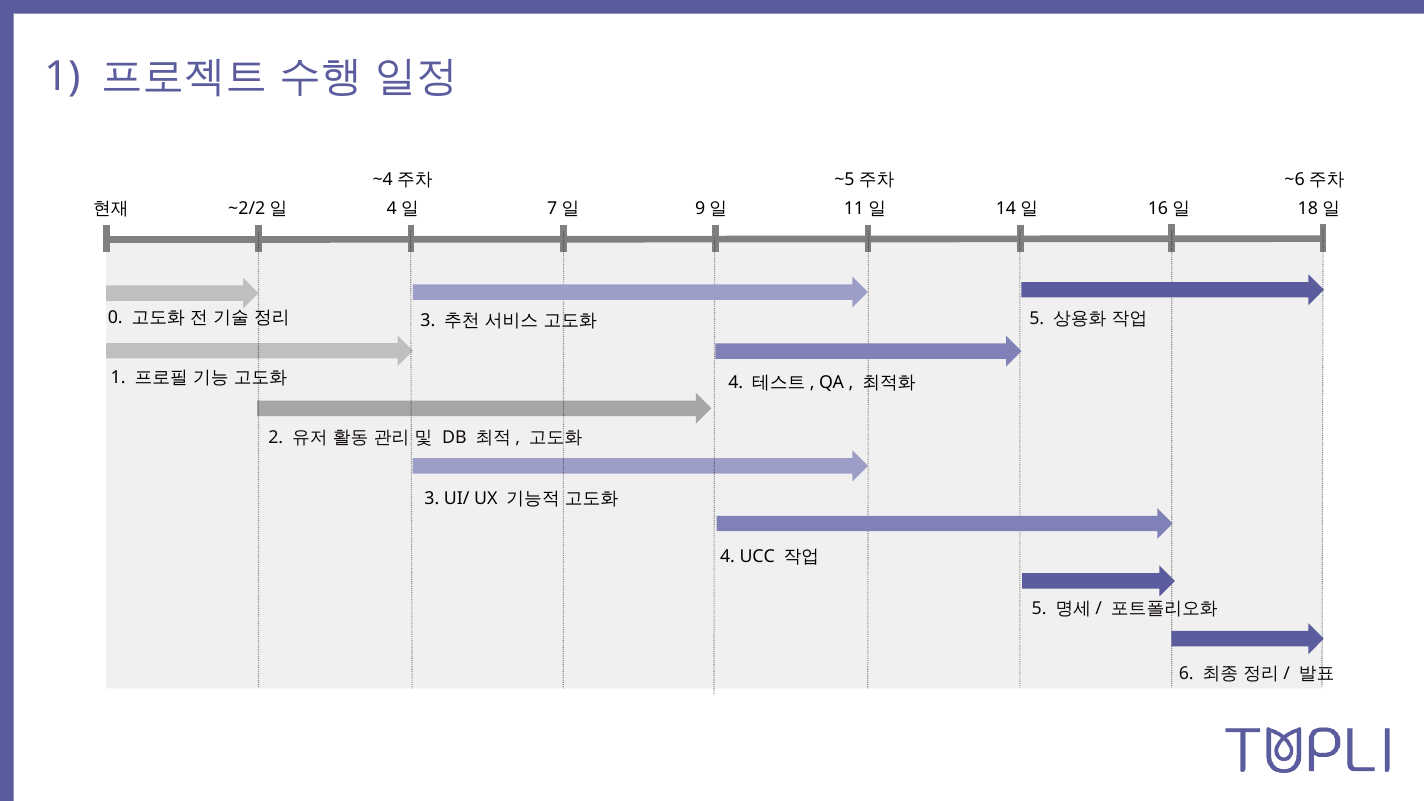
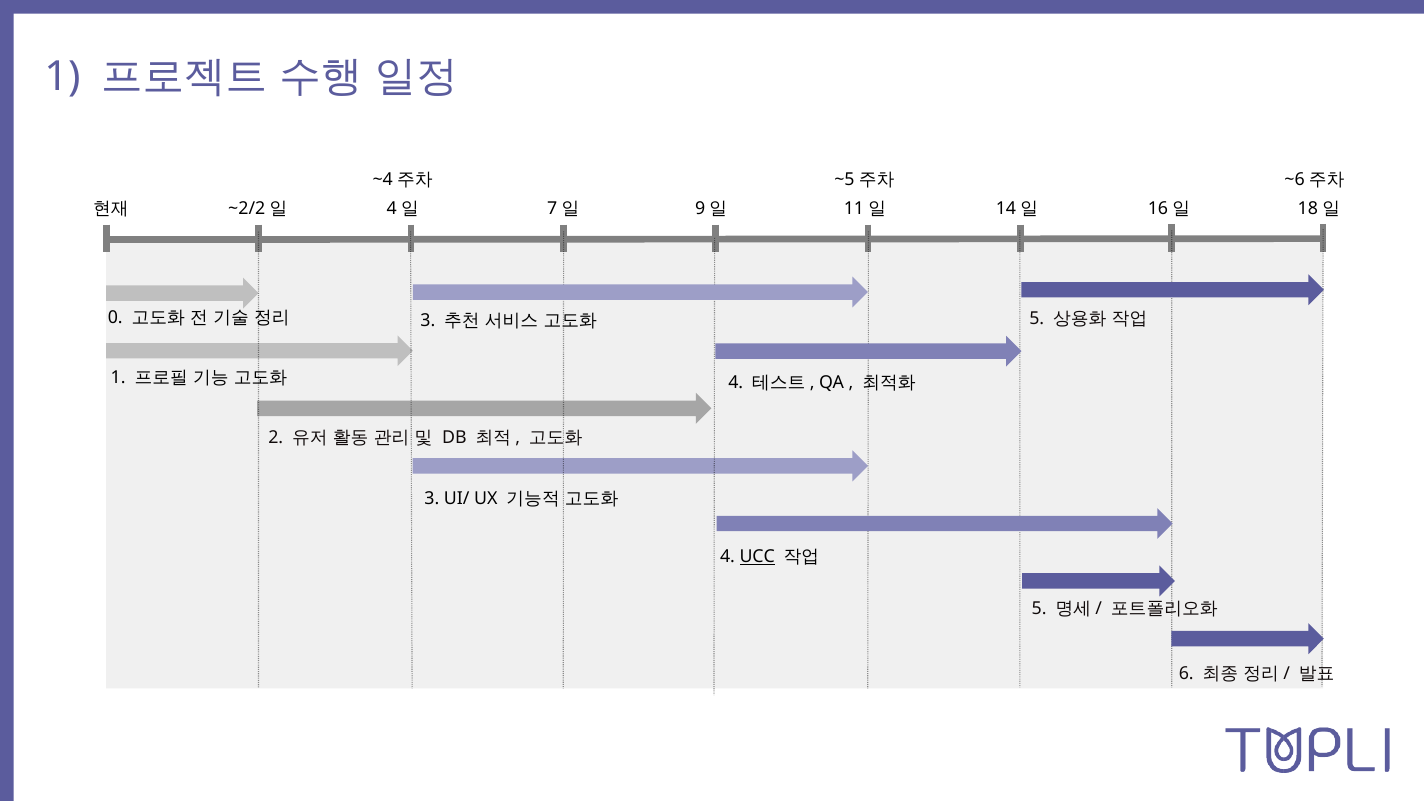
UCC underline: none -> present
